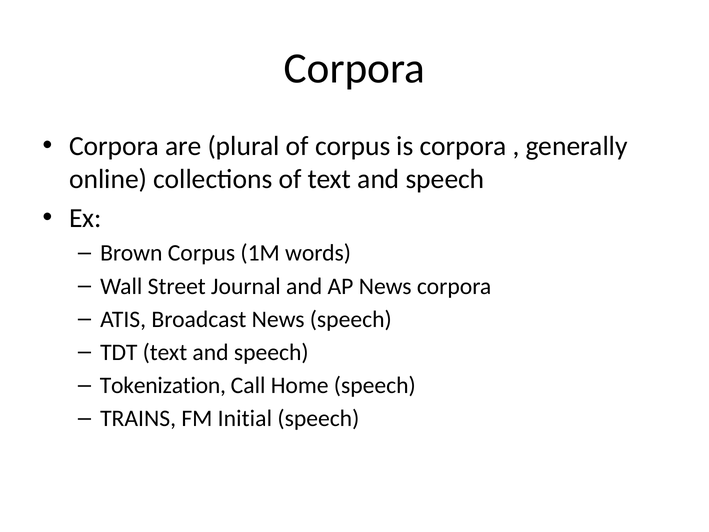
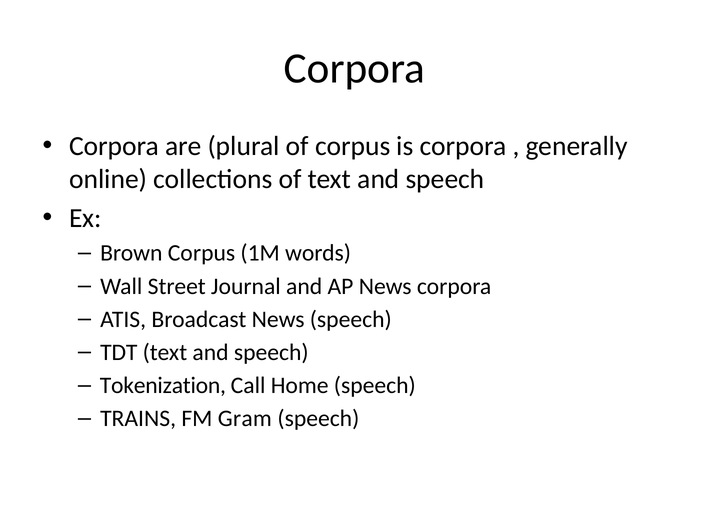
Initial: Initial -> Gram
